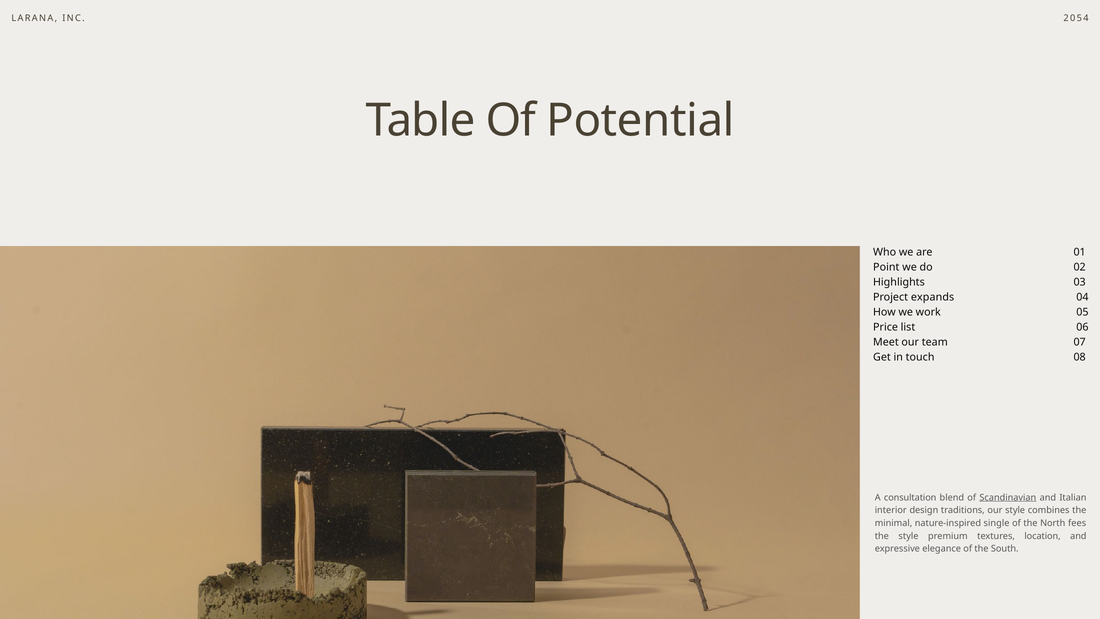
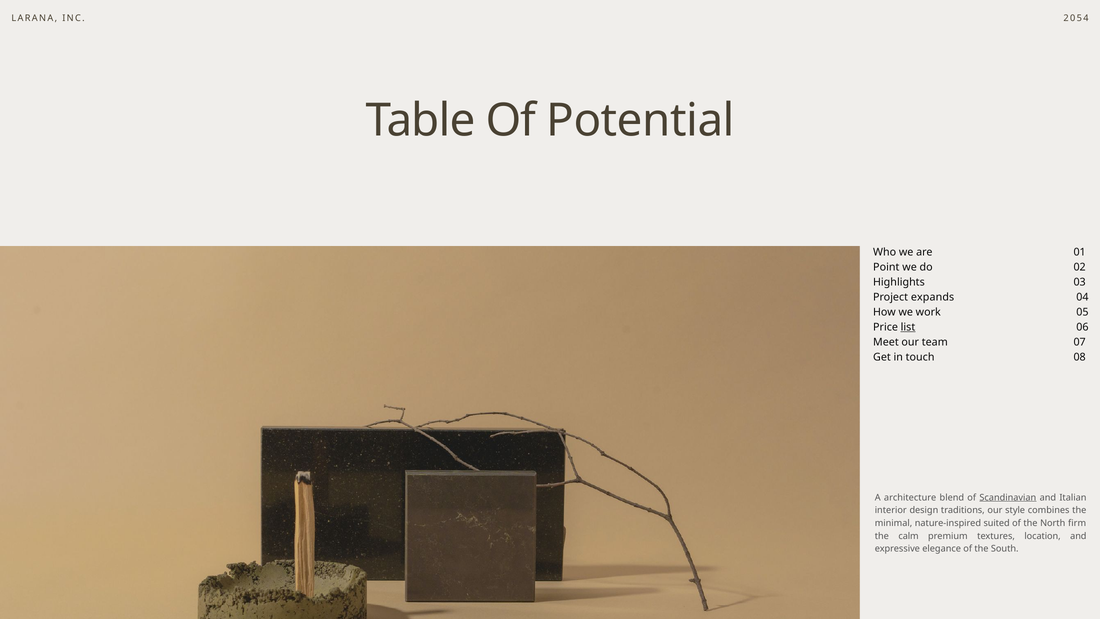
list underline: none -> present
consultation: consultation -> architecture
single: single -> suited
fees: fees -> firm
the style: style -> calm
